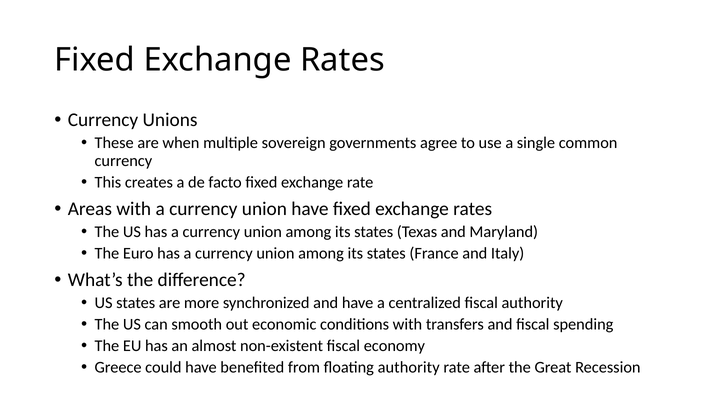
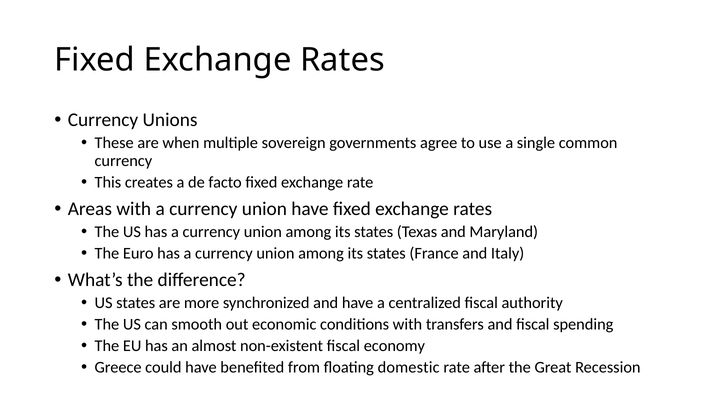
floating authority: authority -> domestic
